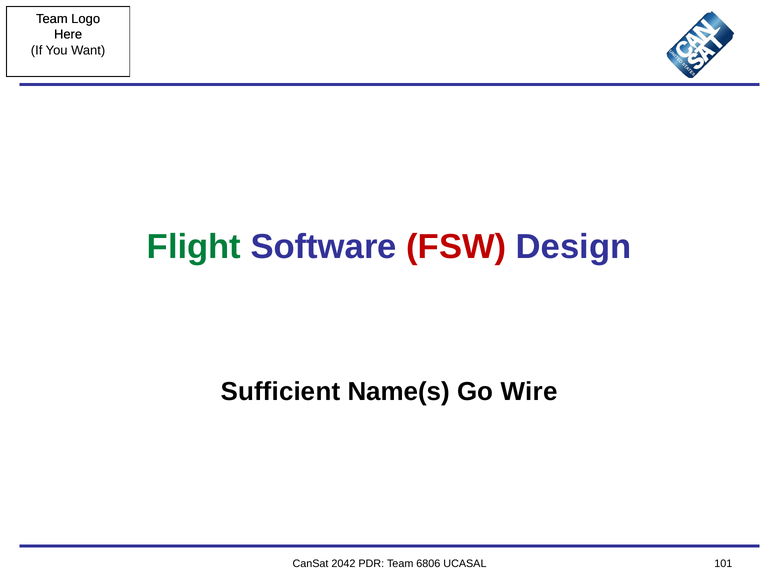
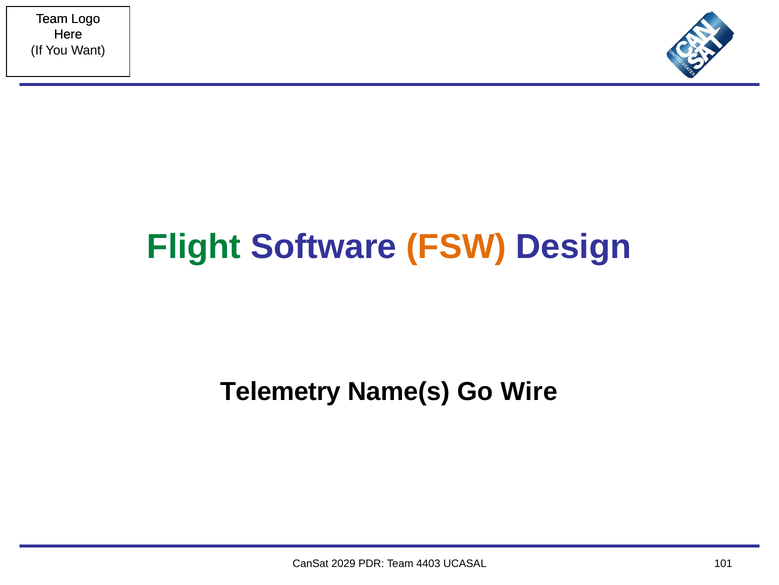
FSW colour: red -> orange
Sufficient: Sufficient -> Telemetry
2042: 2042 -> 2029
6806: 6806 -> 4403
